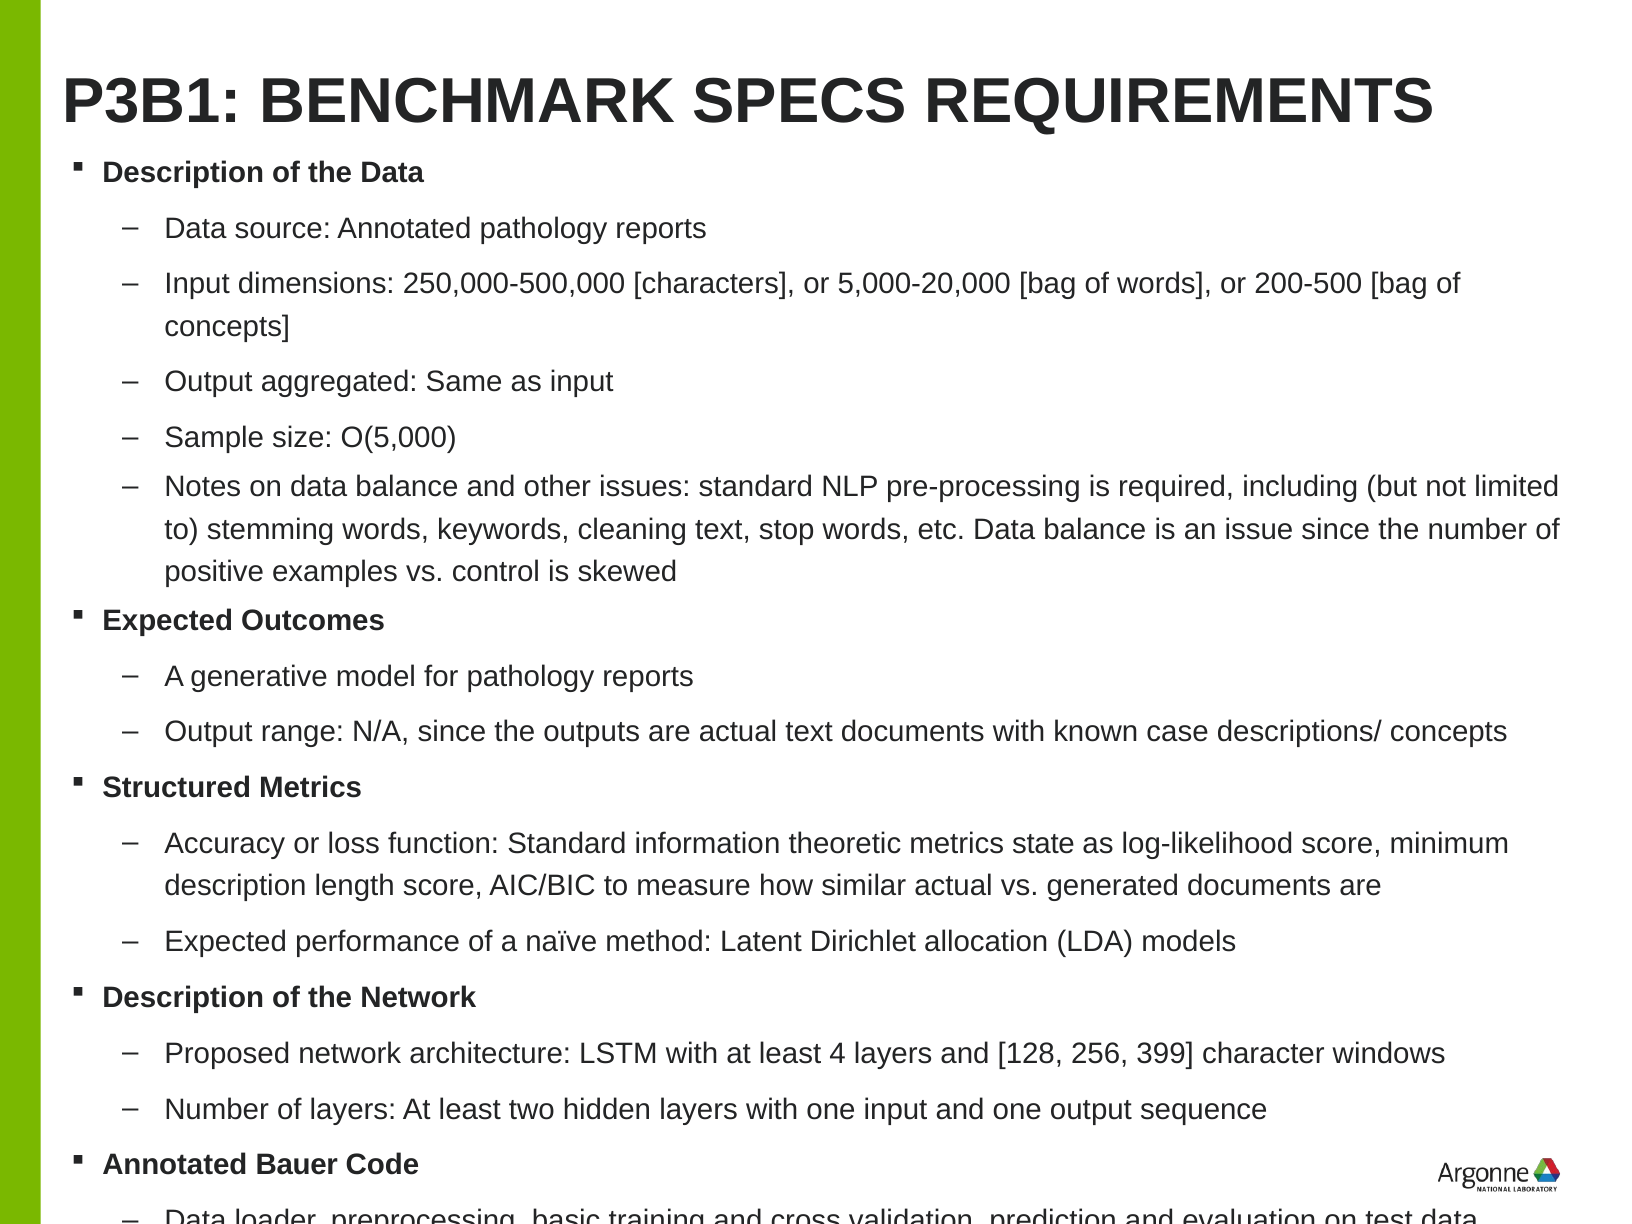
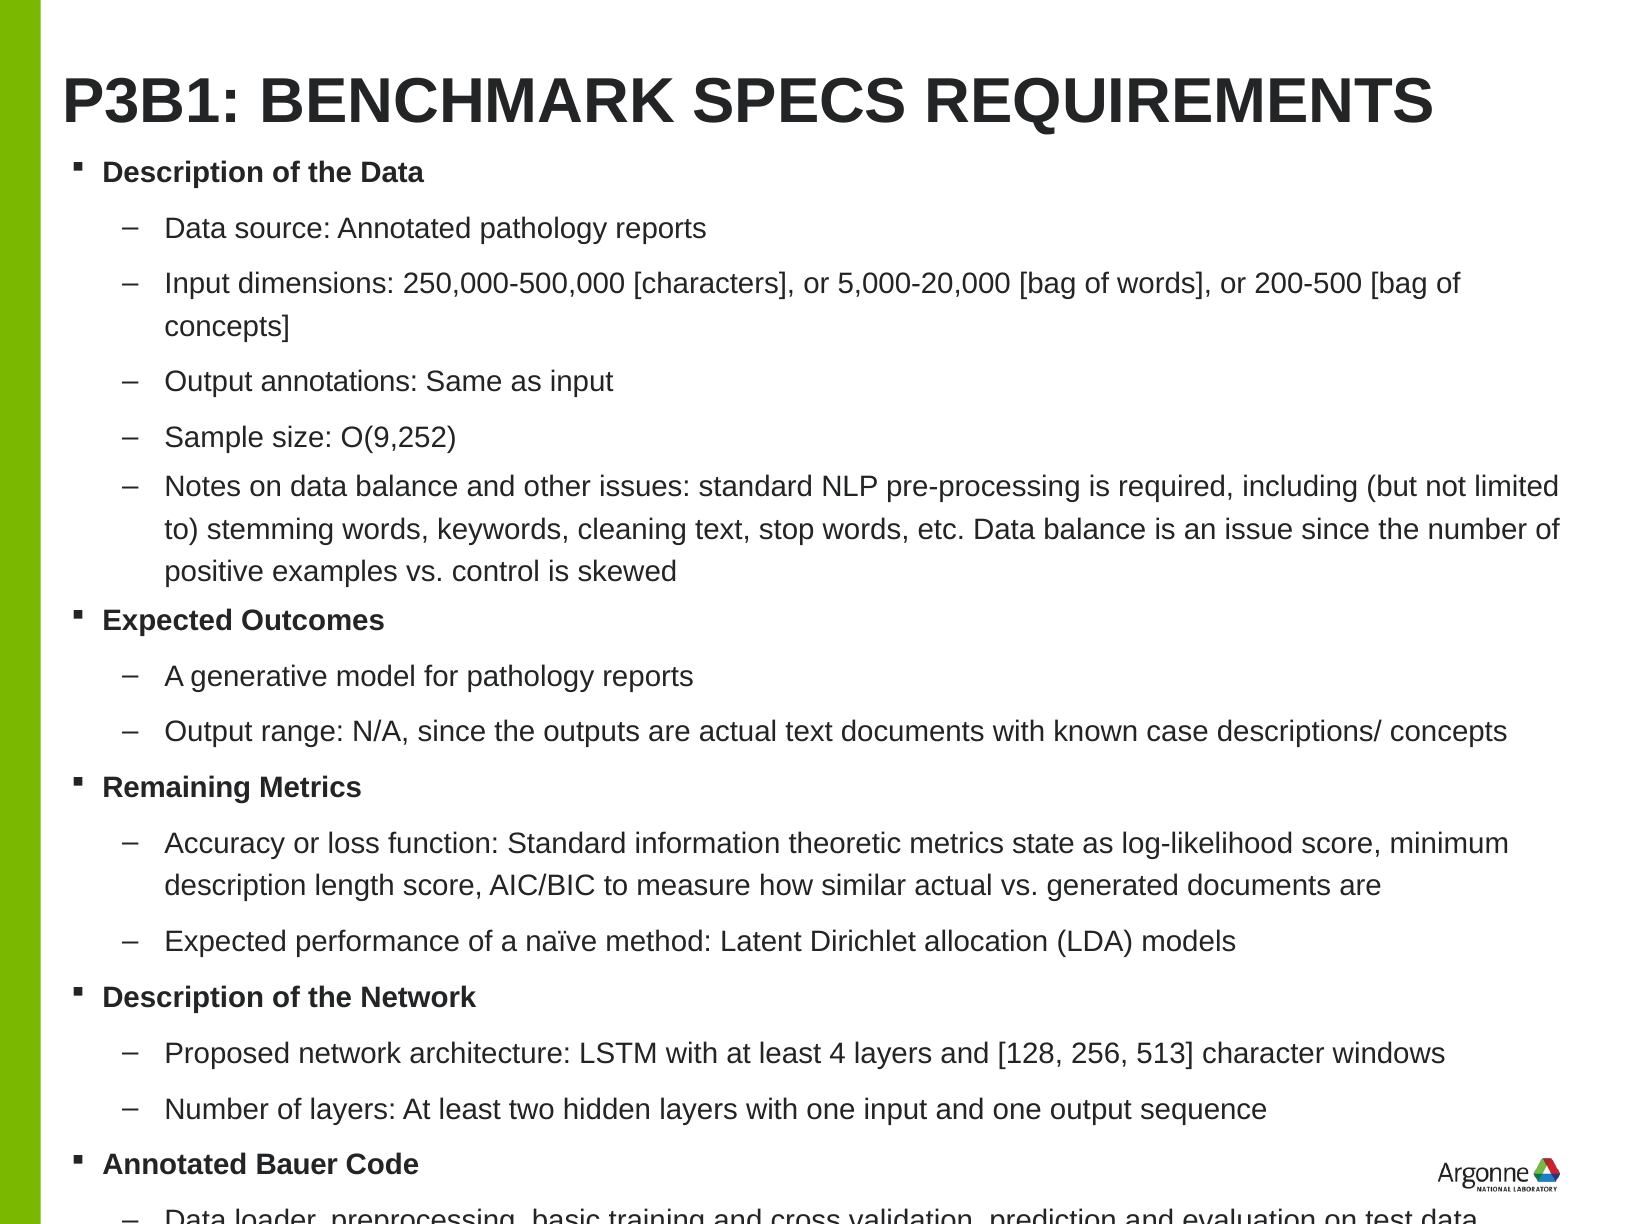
aggregated: aggregated -> annotations
O(5,000: O(5,000 -> O(9,252
Structured: Structured -> Remaining
399: 399 -> 513
